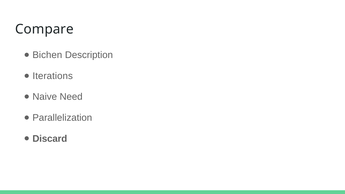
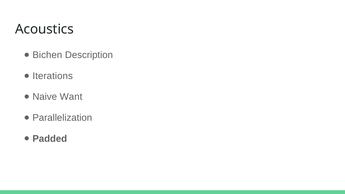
Compare: Compare -> Acoustics
Need: Need -> Want
Discard: Discard -> Padded
